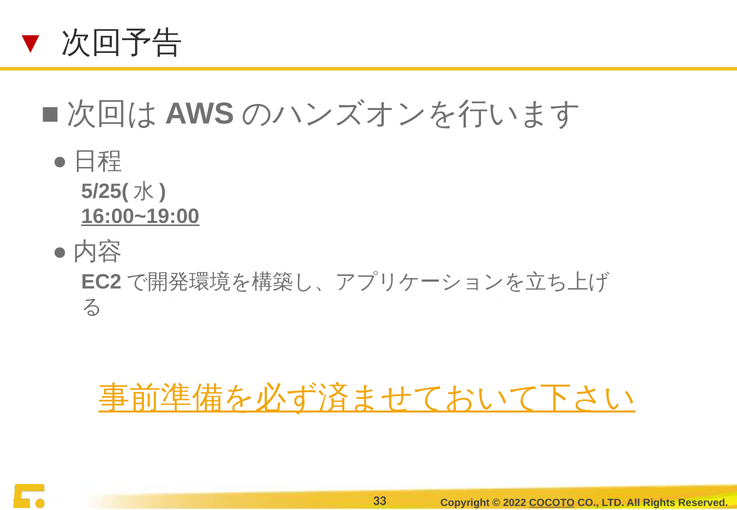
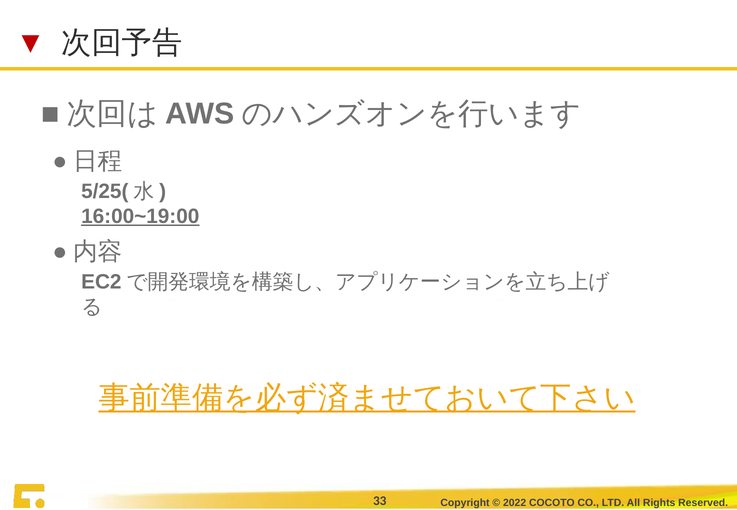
COCOTO underline: present -> none
